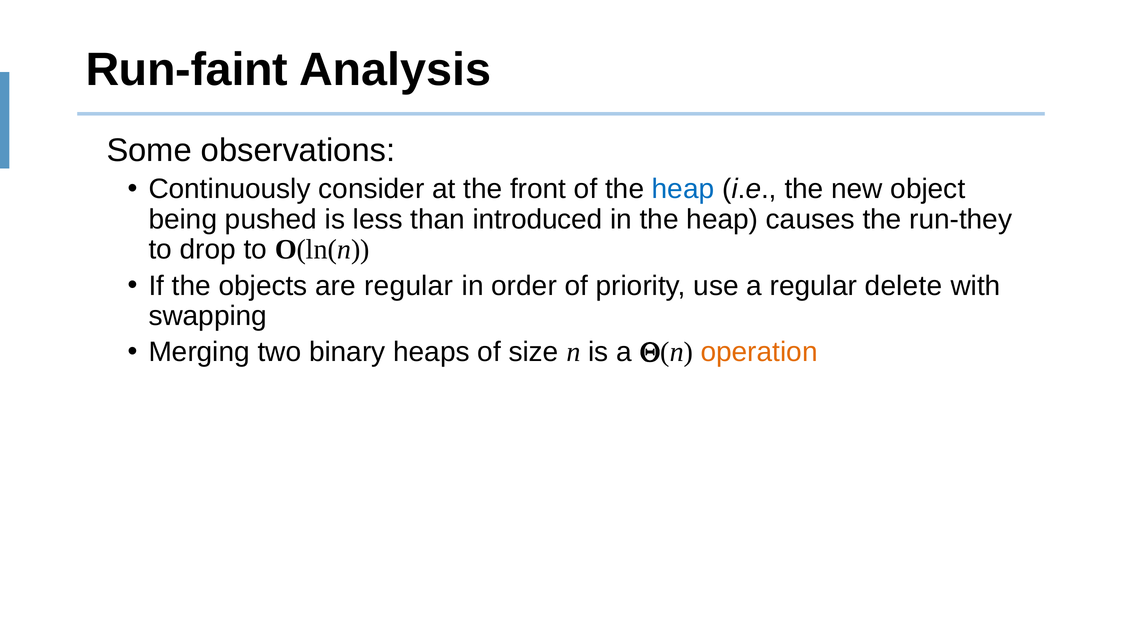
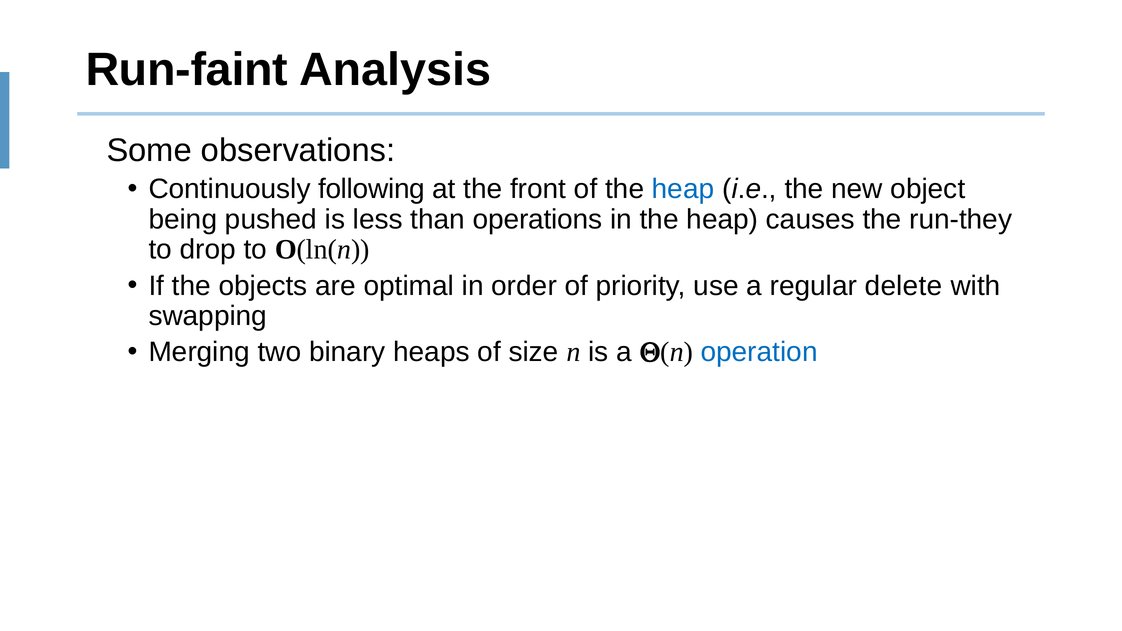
consider: consider -> following
introduced: introduced -> operations
are regular: regular -> optimal
operation colour: orange -> blue
